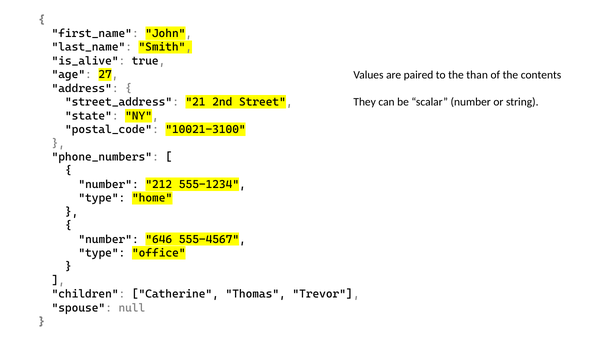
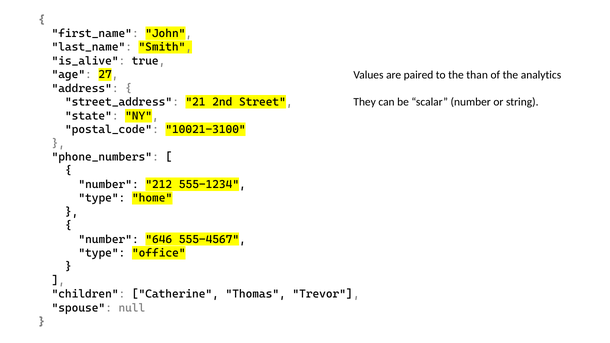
contents: contents -> analytics
